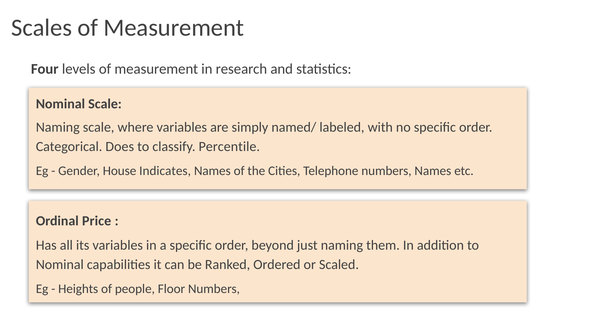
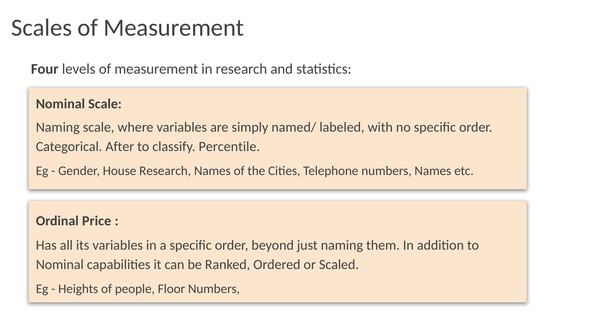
Does: Does -> After
House Indicates: Indicates -> Research
